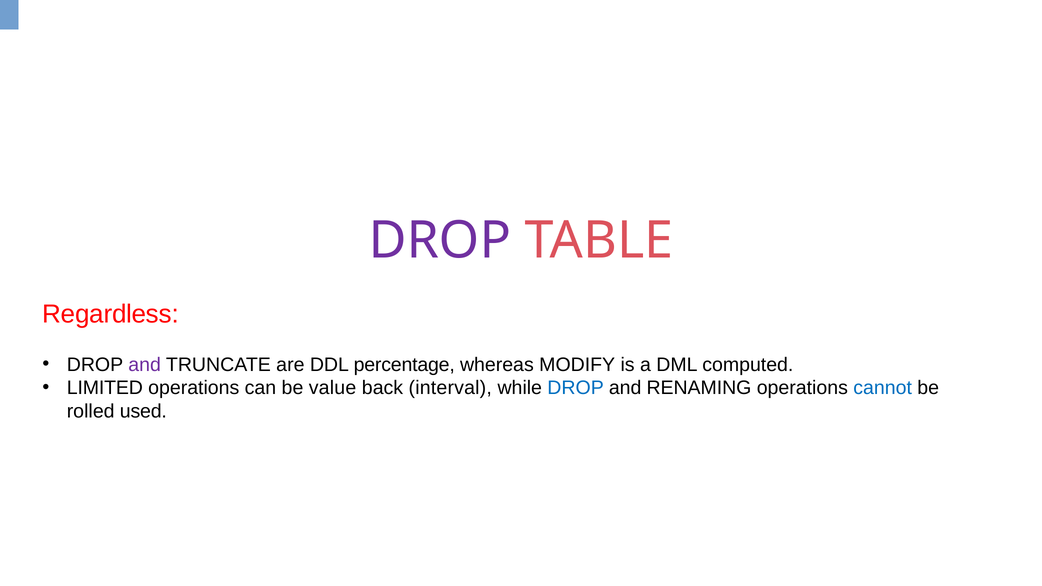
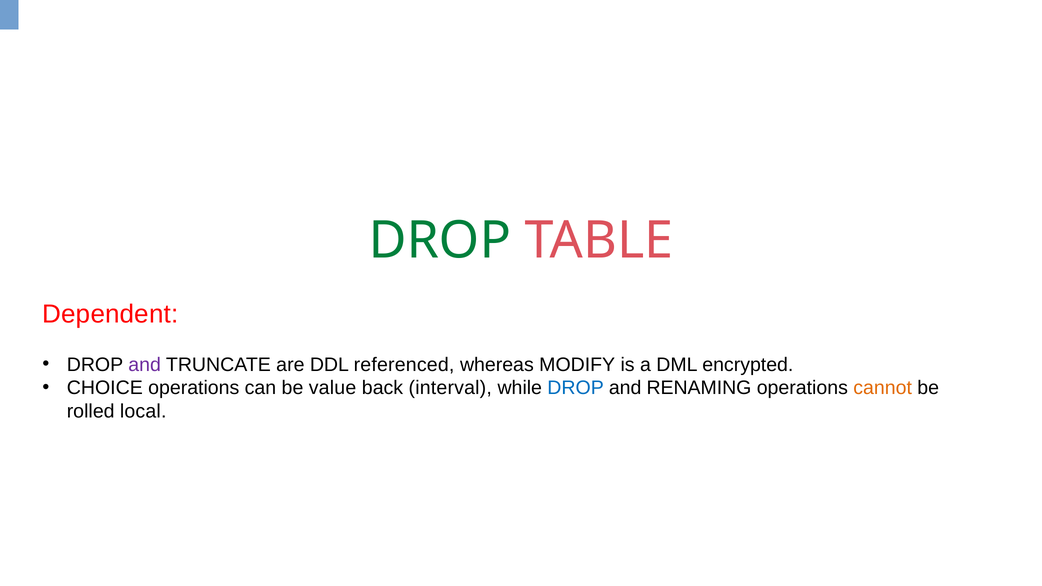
DROP at (440, 241) colour: purple -> green
Regardless: Regardless -> Dependent
percentage: percentage -> referenced
computed: computed -> encrypted
LIMITED: LIMITED -> CHOICE
cannot colour: blue -> orange
used: used -> local
